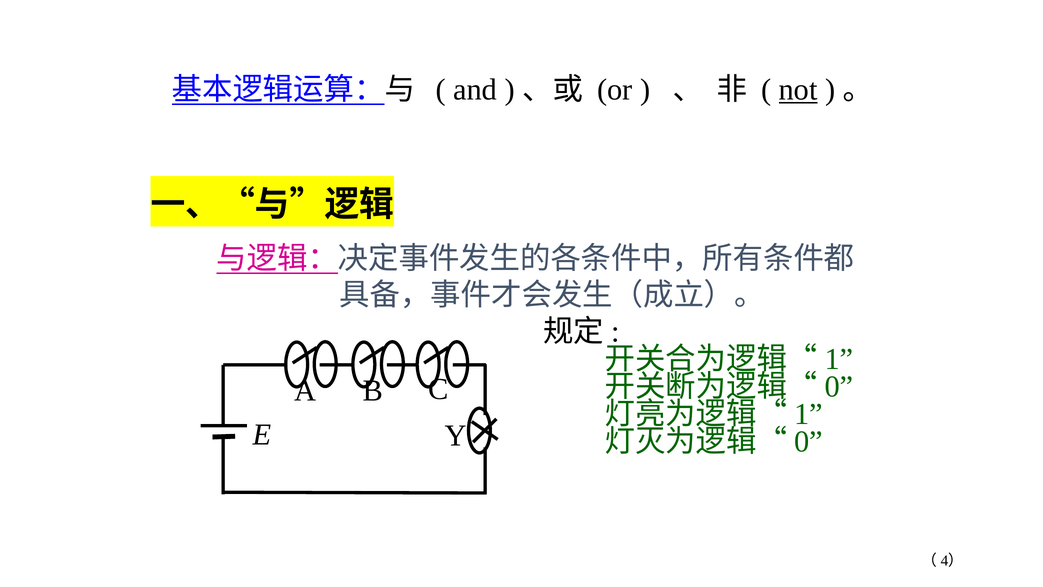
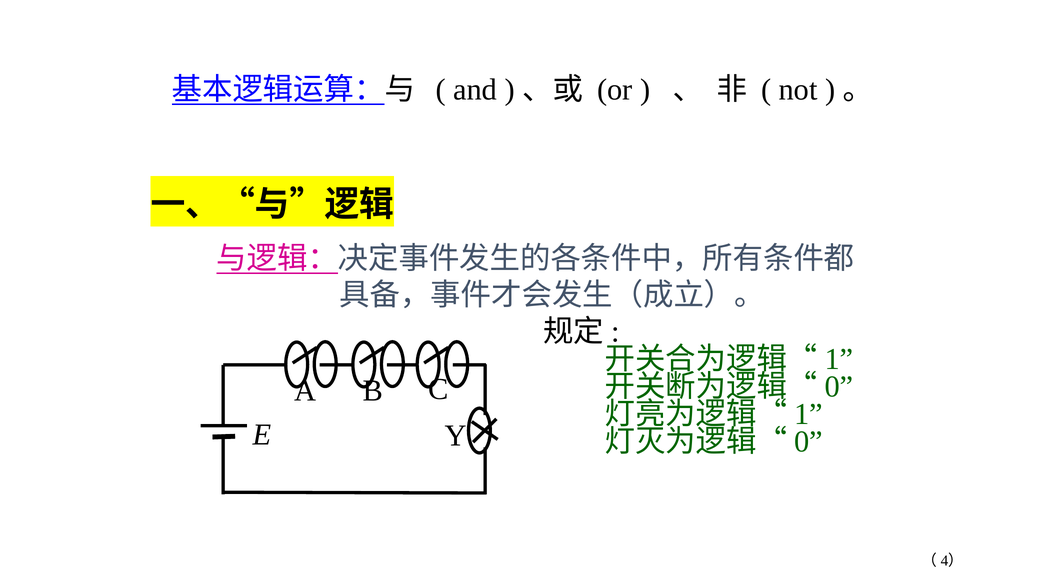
not underline: present -> none
